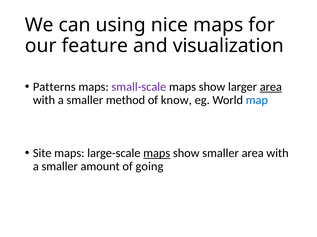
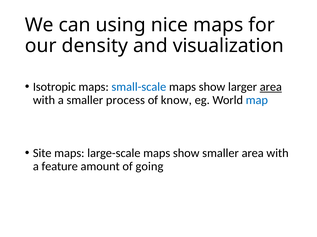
feature: feature -> density
Patterns: Patterns -> Isotropic
small-scale colour: purple -> blue
method: method -> process
maps at (157, 153) underline: present -> none
smaller at (60, 167): smaller -> feature
